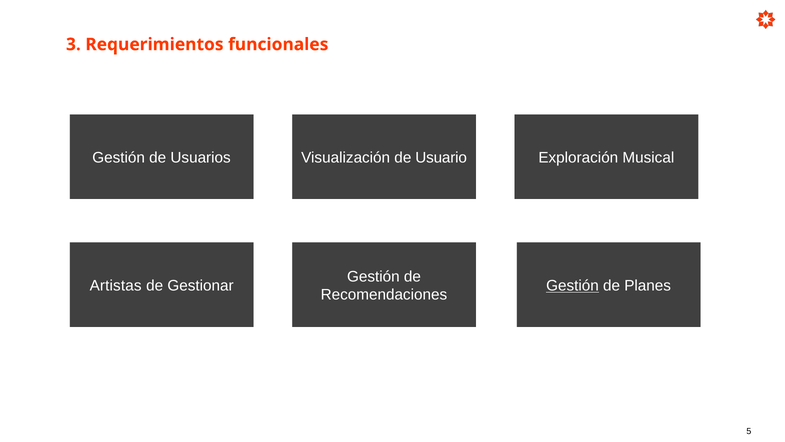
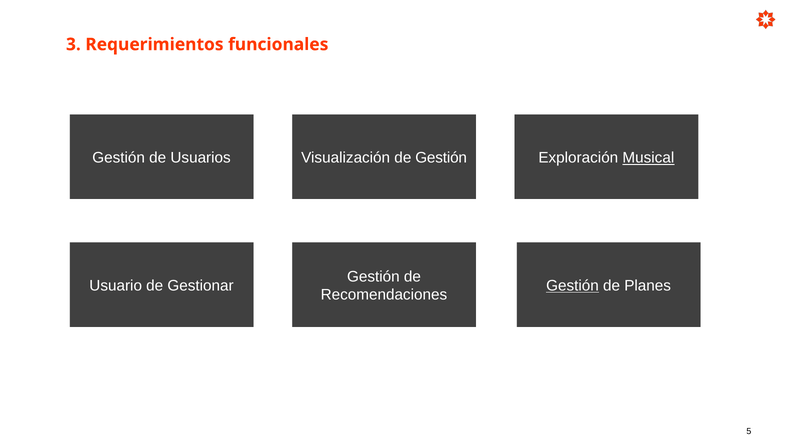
de Usuario: Usuario -> Gestión
Musical underline: none -> present
Artistas: Artistas -> Usuario
